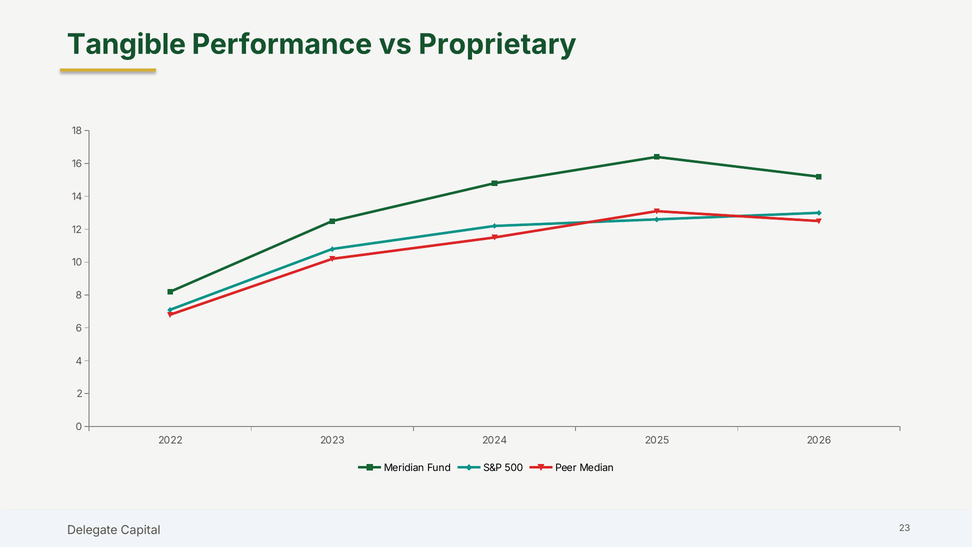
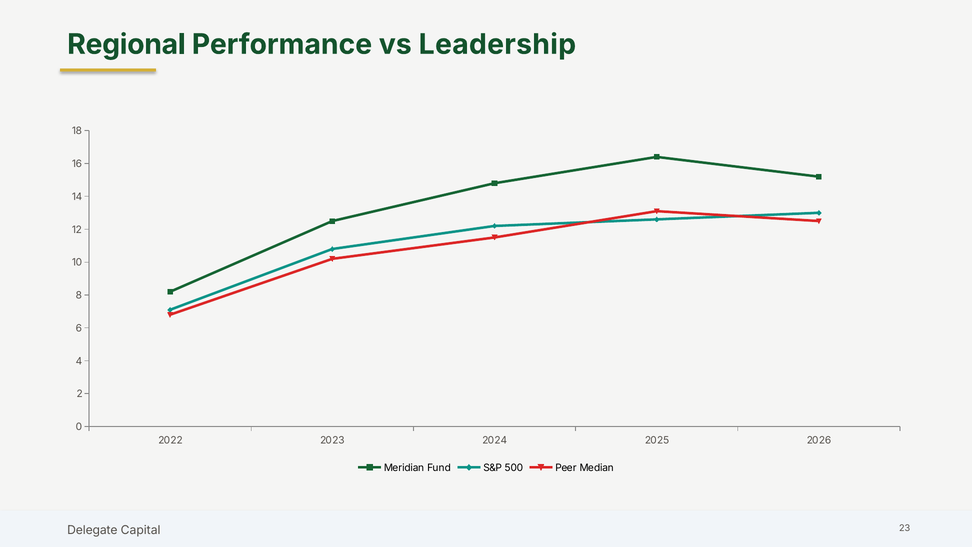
Tangible: Tangible -> Regional
Proprietary: Proprietary -> Leadership
